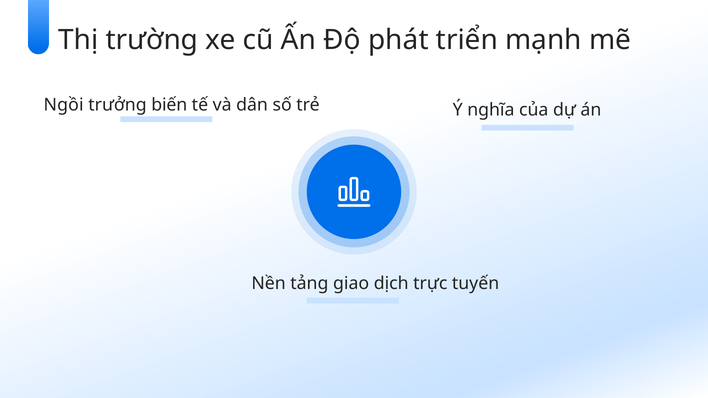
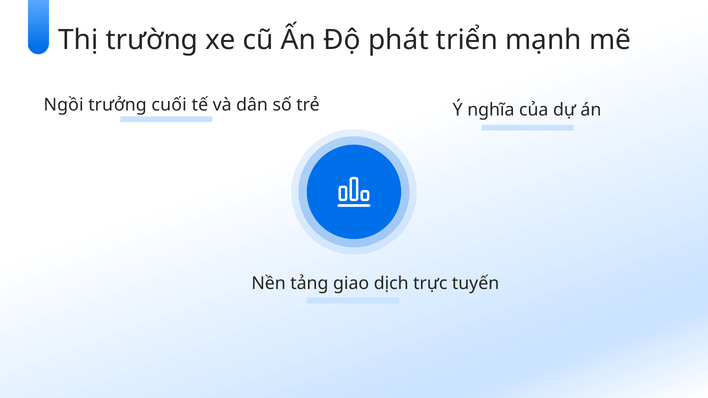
biến: biến -> cuối
